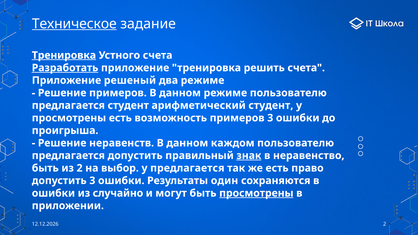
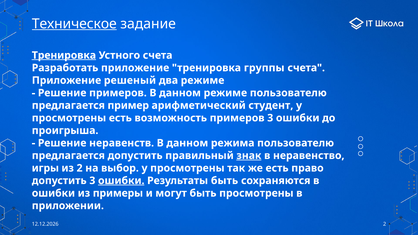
Разработать underline: present -> none
решить: решить -> группы
предлагается студент: студент -> пример
каждом: каждом -> режима
быть at (45, 168): быть -> игры
выбор у предлагается: предлагается -> просмотрены
ошибки at (121, 181) underline: none -> present
Результаты один: один -> быть
случайно: случайно -> примеры
просмотрены at (256, 193) underline: present -> none
